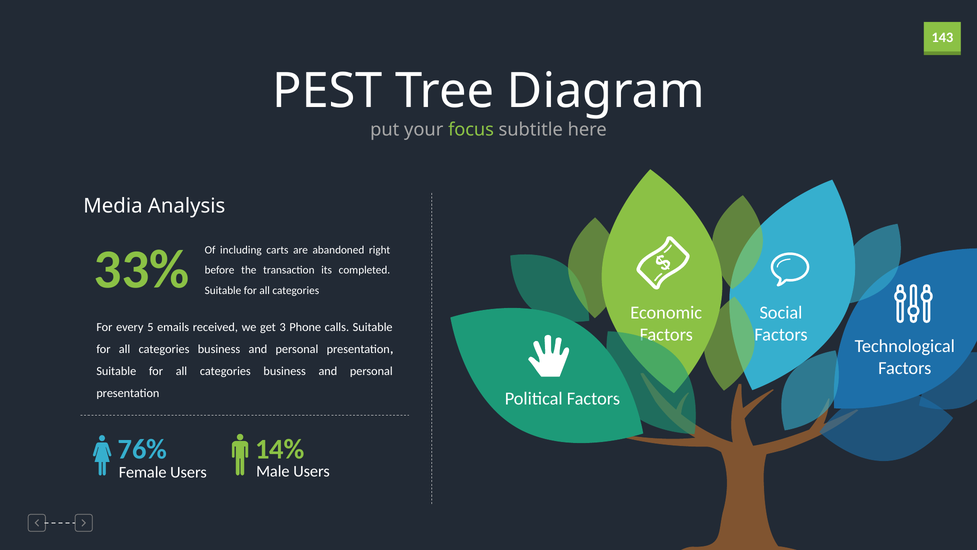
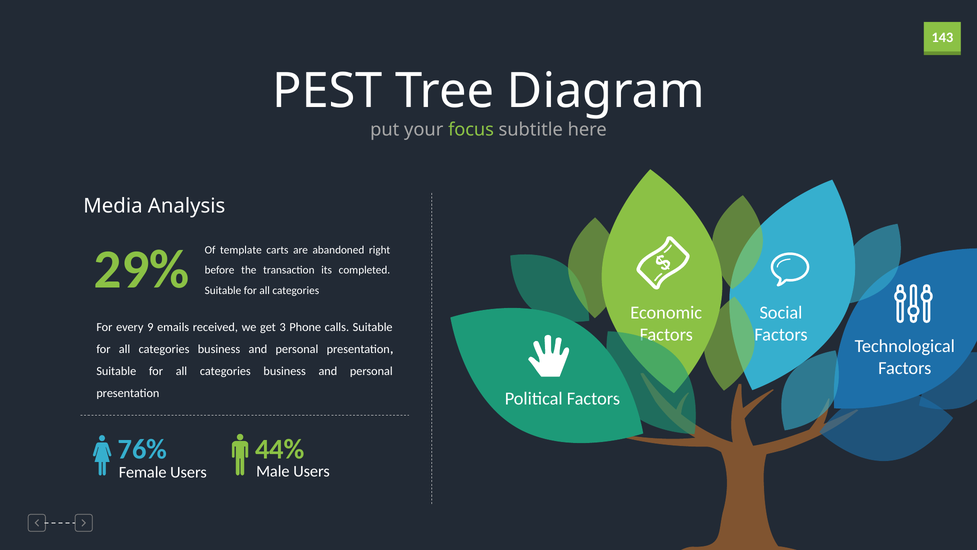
including: including -> template
33%: 33% -> 29%
5: 5 -> 9
14%: 14% -> 44%
